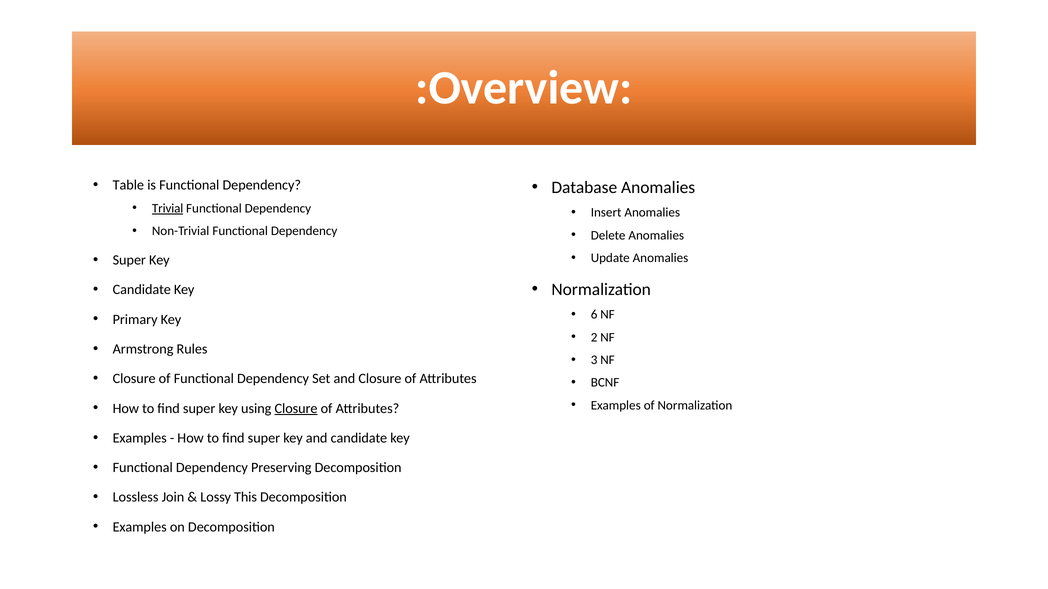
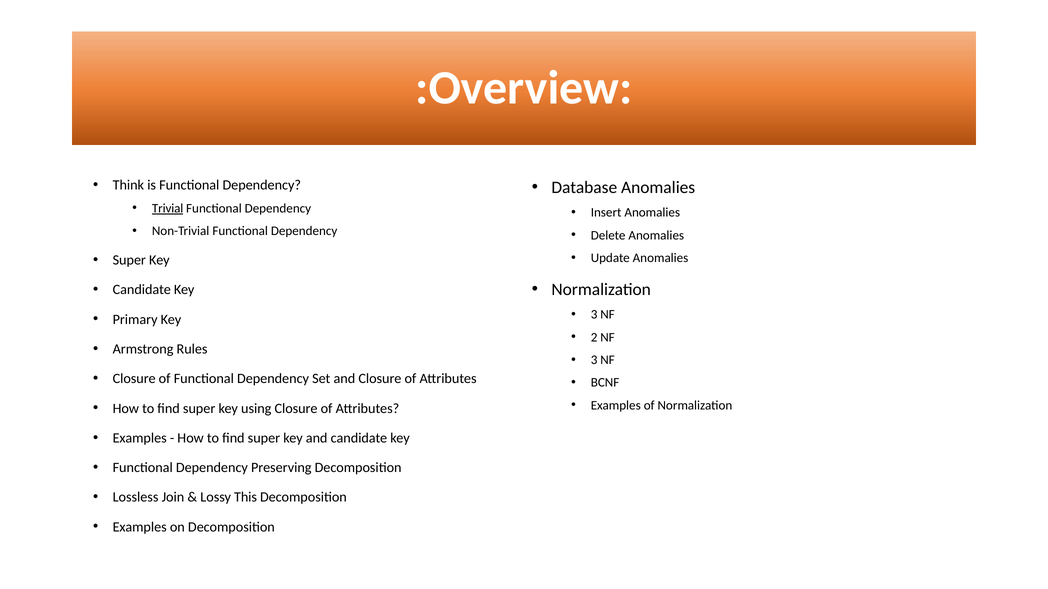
Table: Table -> Think
6 at (594, 315): 6 -> 3
Closure at (296, 409) underline: present -> none
